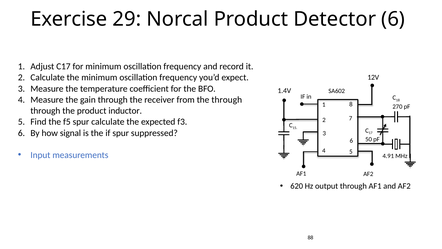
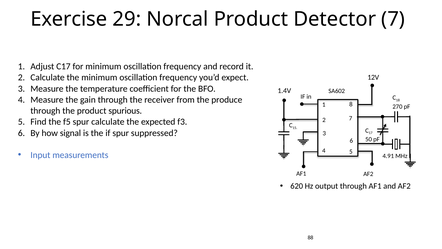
Detector 6: 6 -> 7
the through: through -> produce
inductor: inductor -> spurious
